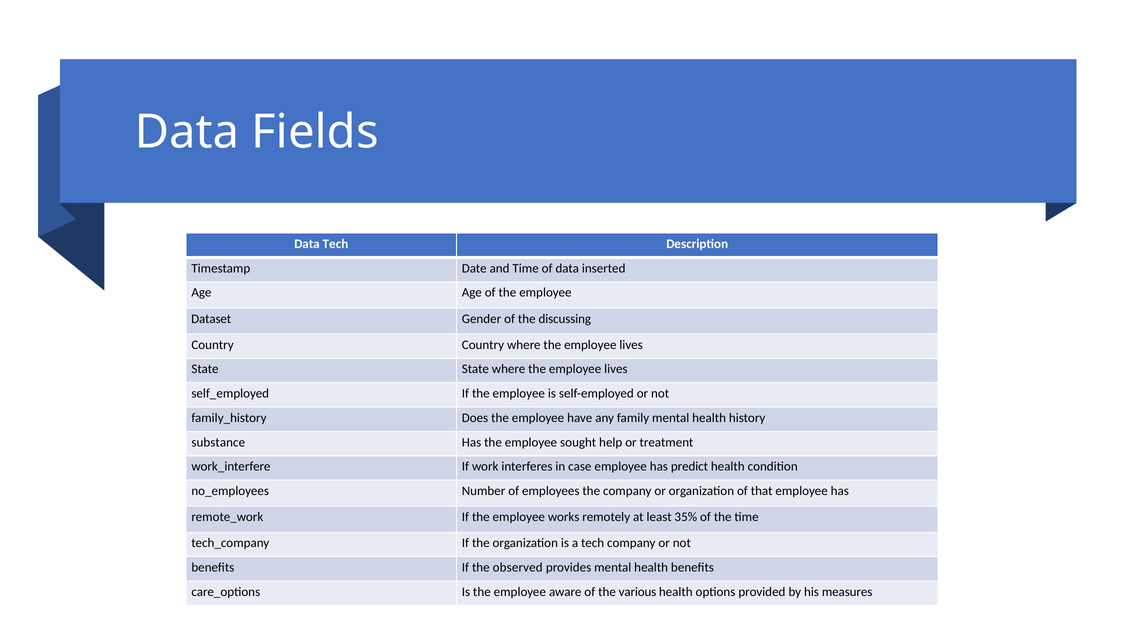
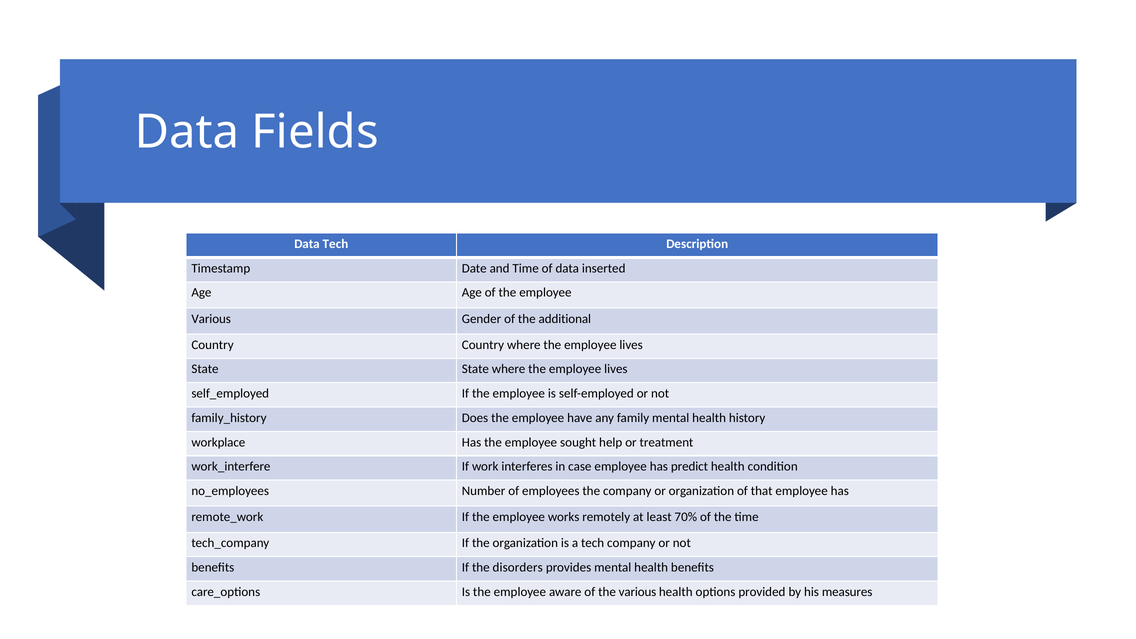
Dataset at (211, 319): Dataset -> Various
discussing: discussing -> additional
substance: substance -> workplace
35%: 35% -> 70%
observed: observed -> disorders
